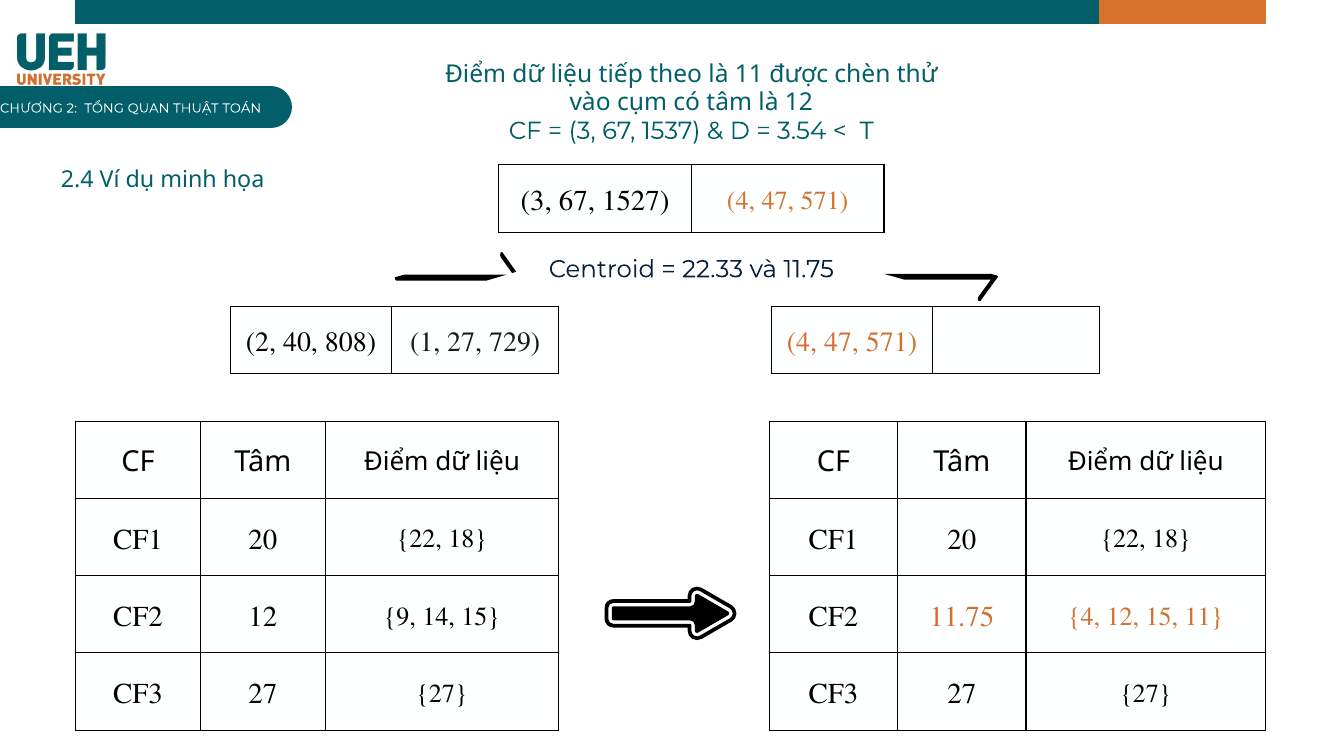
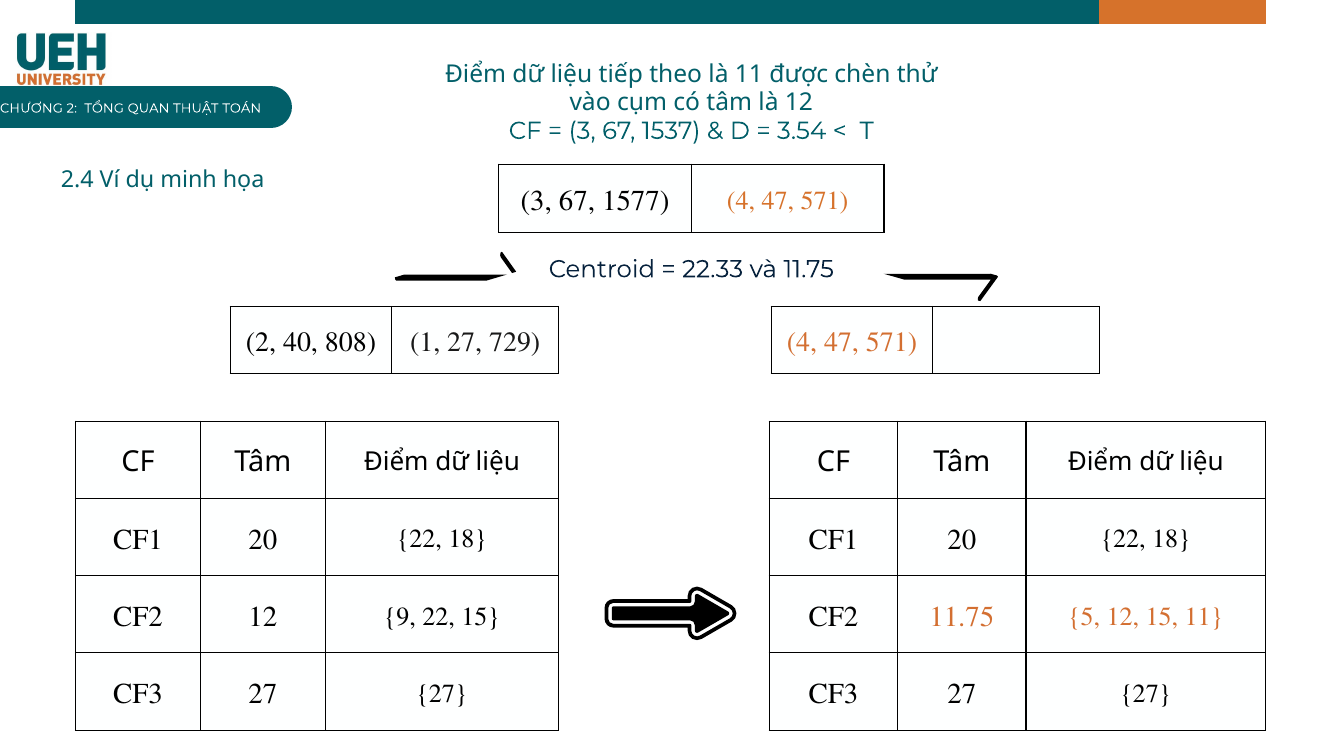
1527: 1527 -> 1577
9 14: 14 -> 22
11.75 4: 4 -> 5
